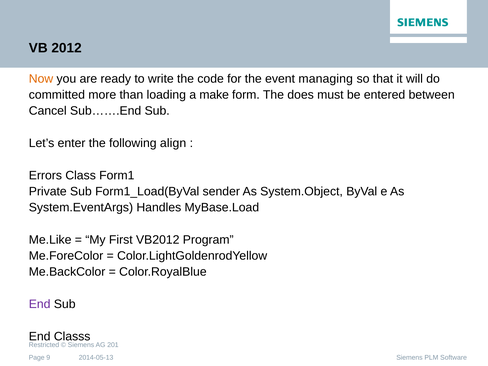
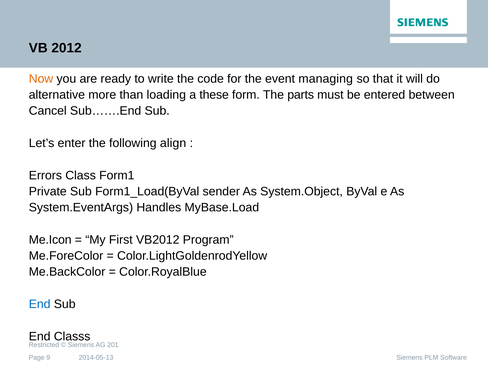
committed: committed -> alternative
make: make -> these
does: does -> parts
Me.Like: Me.Like -> Me.Icon
End at (40, 304) colour: purple -> blue
